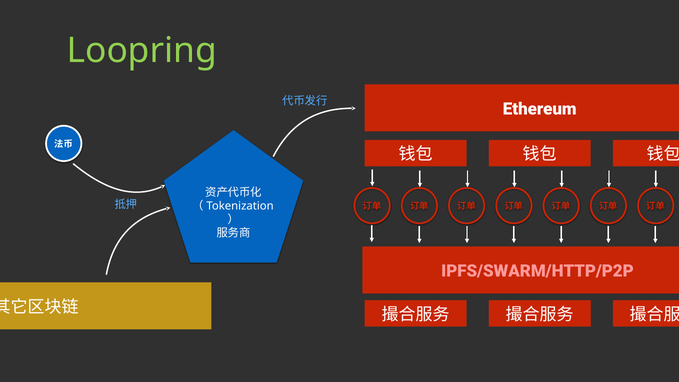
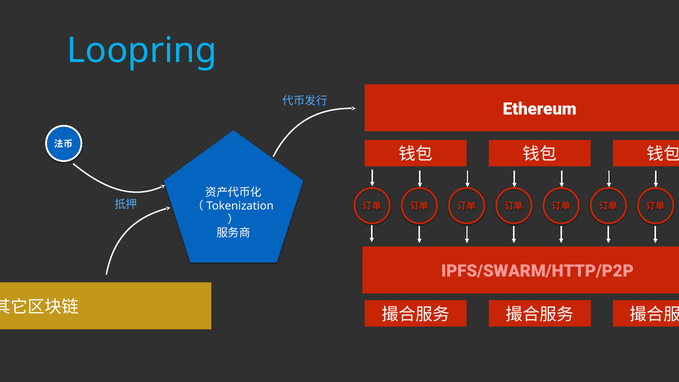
Loopring colour: light green -> light blue
